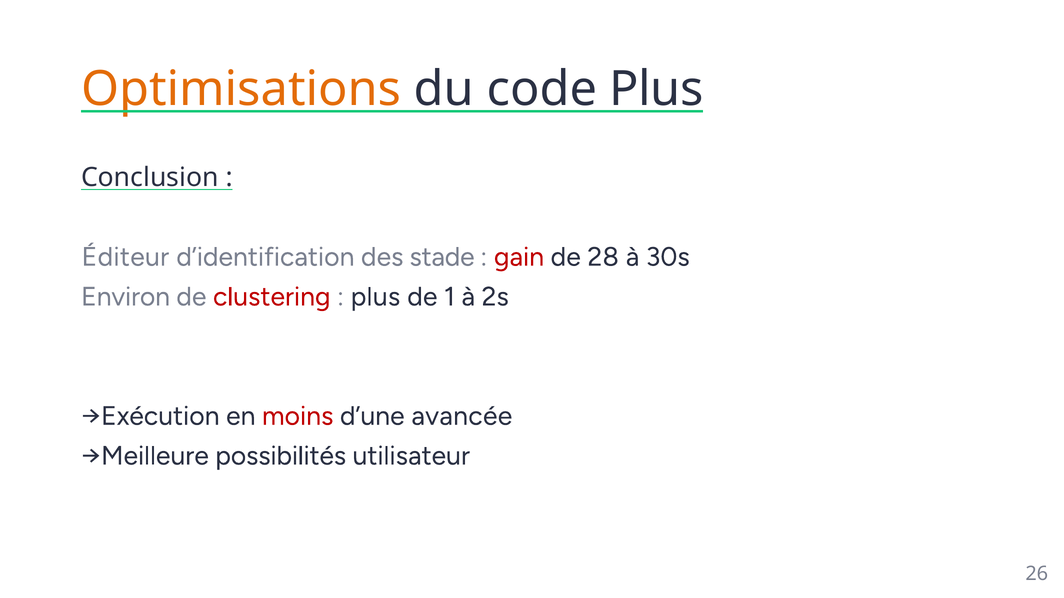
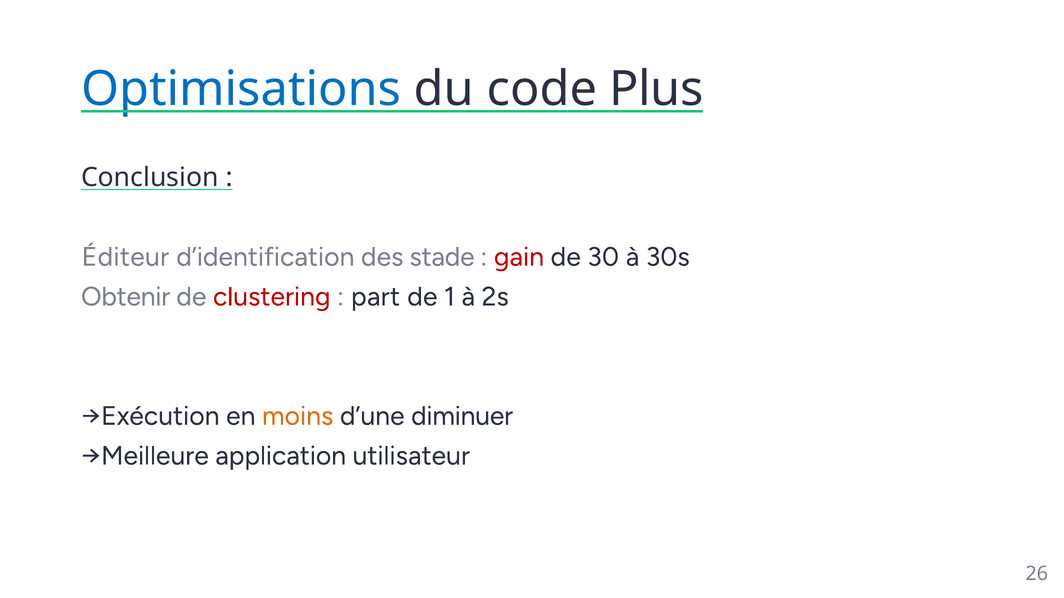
Optimisations colour: orange -> blue
28: 28 -> 30
Environ: Environ -> Obtenir
plus at (376, 297): plus -> part
moins colour: red -> orange
avancée: avancée -> diminuer
possibilités: possibilités -> application
